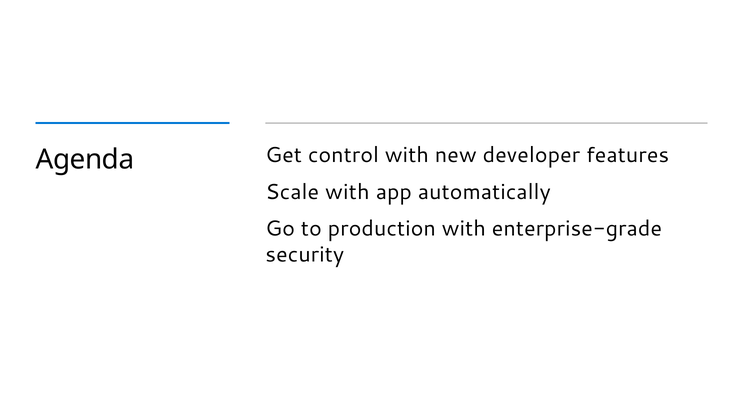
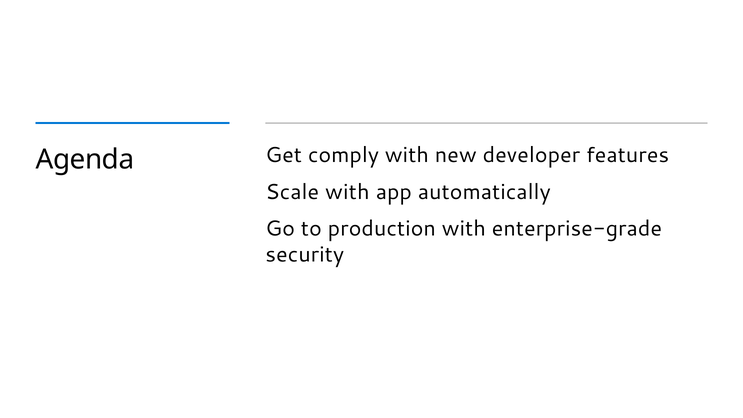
control: control -> comply
